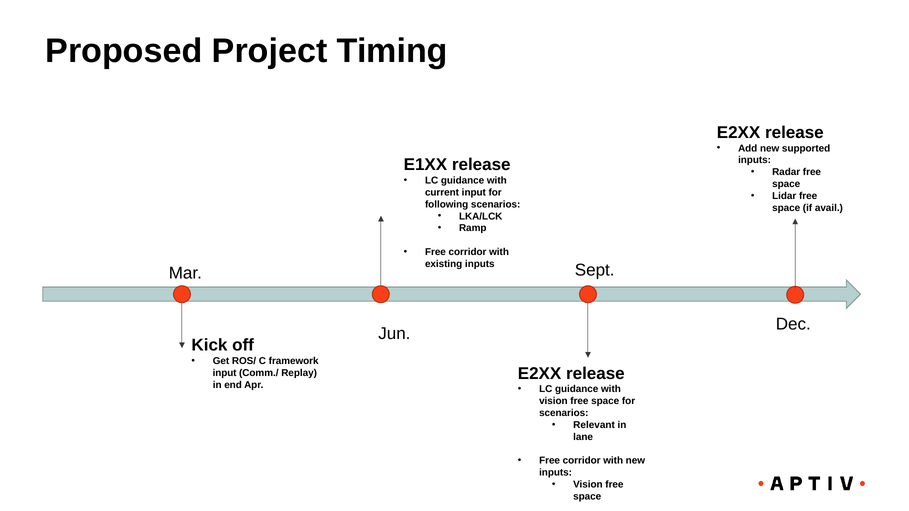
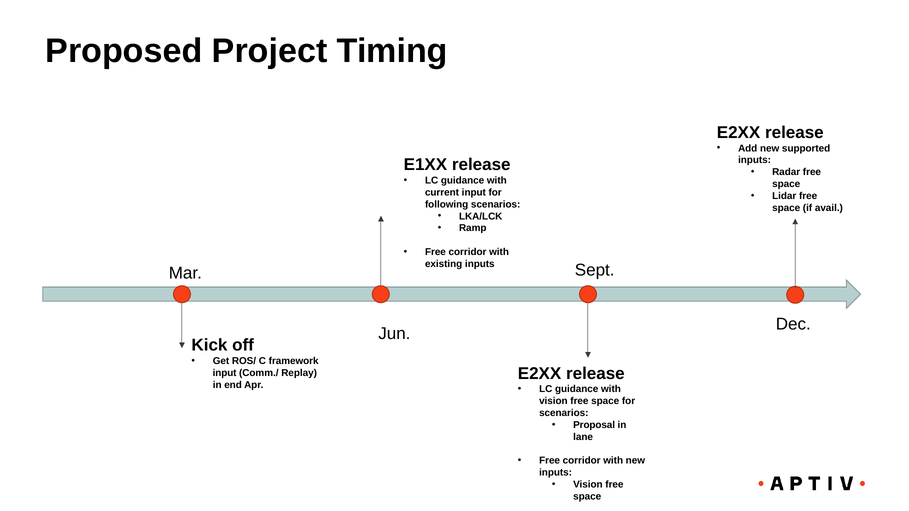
Relevant: Relevant -> Proposal
